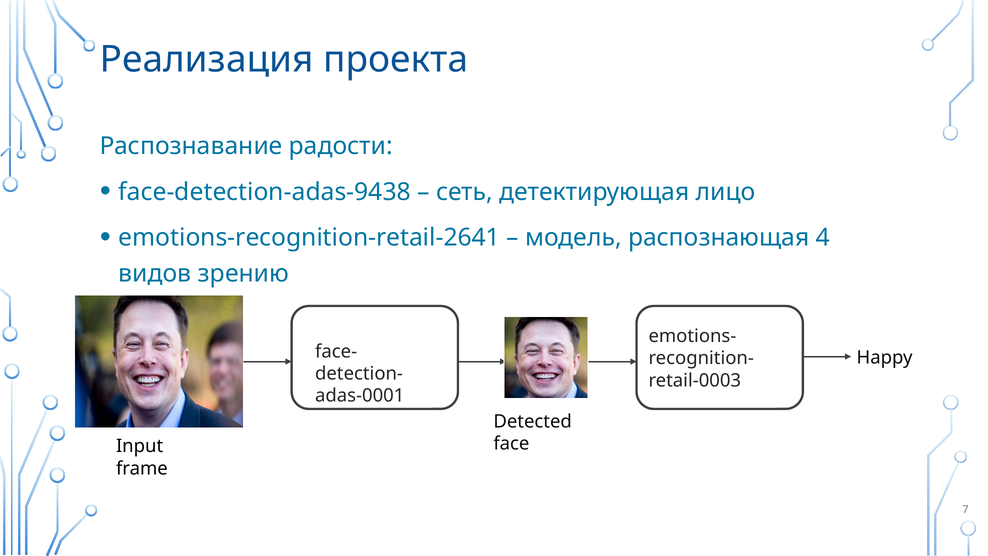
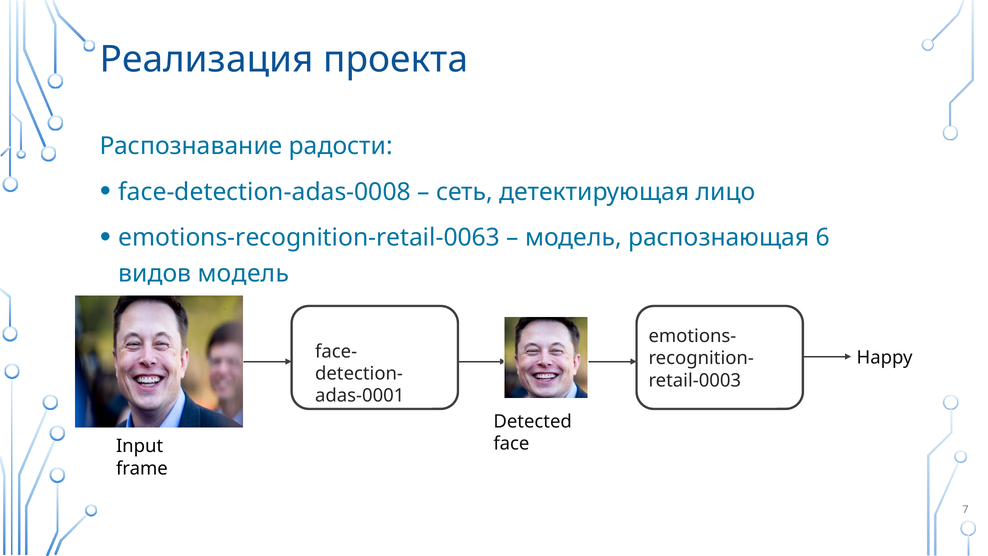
face-detection-adas-9438: face-detection-adas-9438 -> face-detection-adas-0008
emotions-recognition-retail-2641: emotions-recognition-retail-2641 -> emotions-recognition-retail-0063
4: 4 -> 6
видов зрению: зрению -> модель
